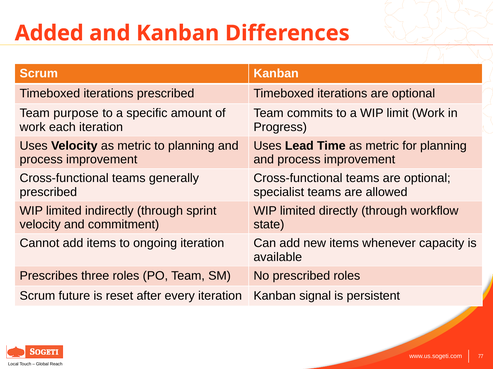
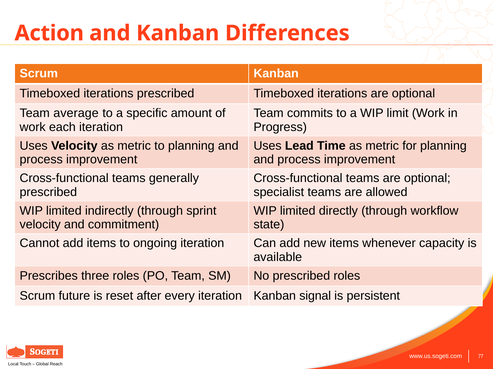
Added: Added -> Action
purpose: purpose -> average
